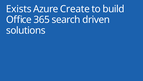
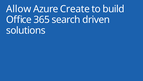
Exists: Exists -> Allow
